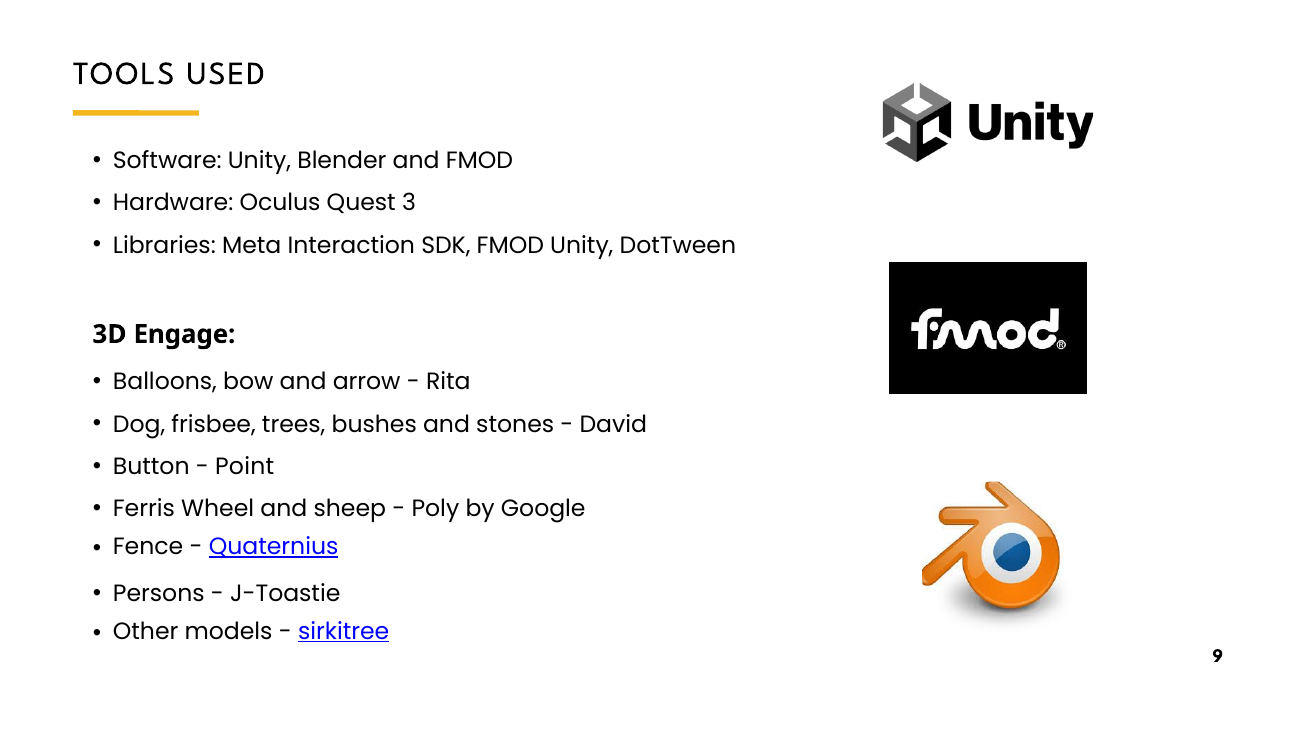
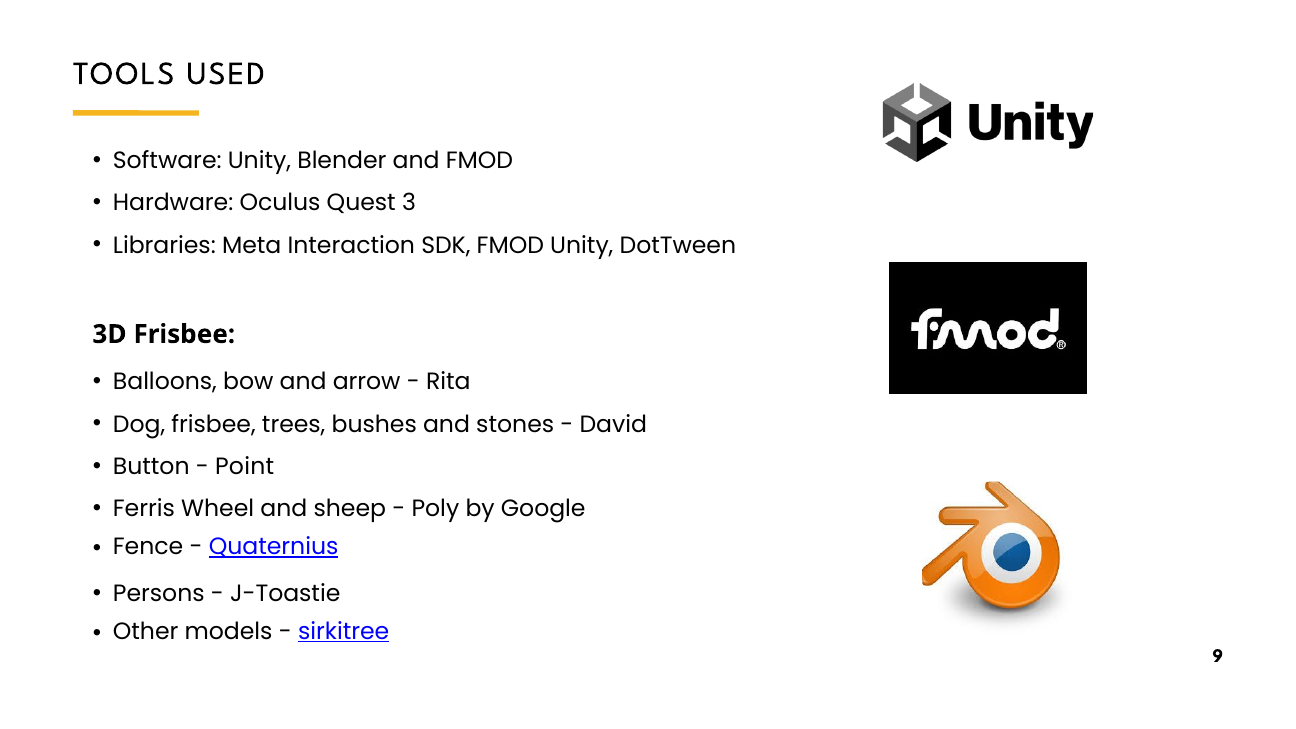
3D Engage: Engage -> Frisbee
